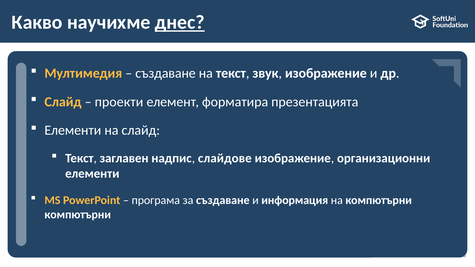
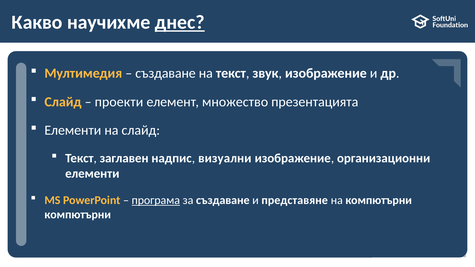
форматира: форматира -> множество
слайдове: слайдове -> визуални
програма underline: none -> present
информация: информация -> представяне
